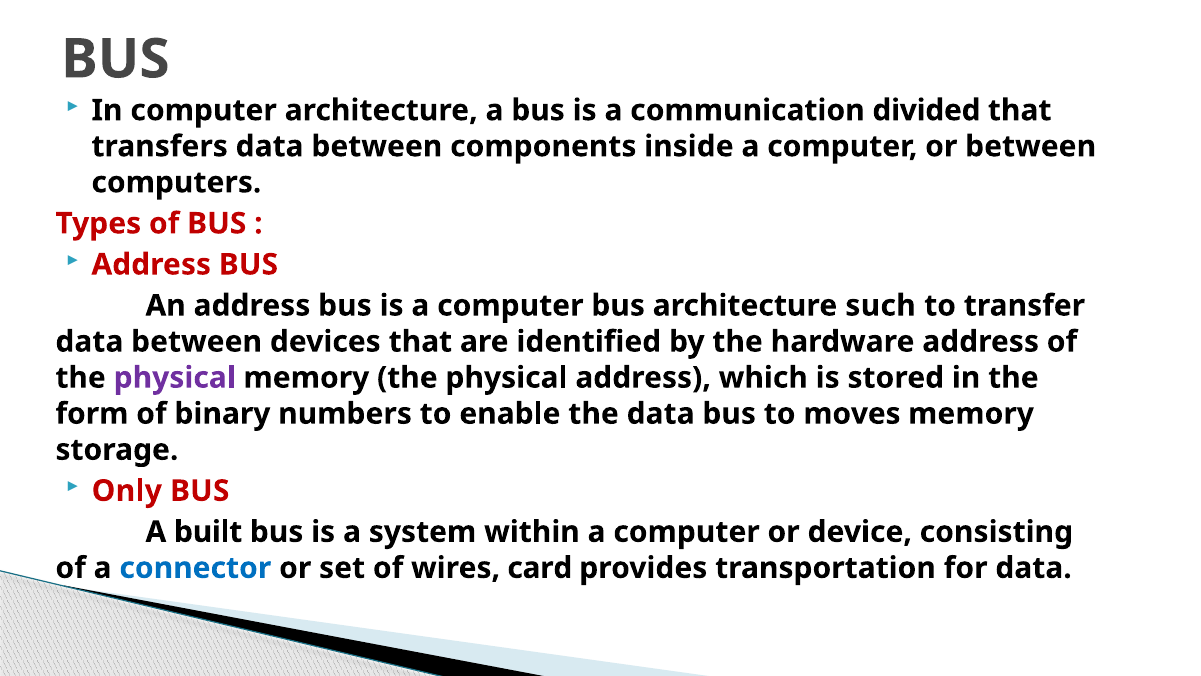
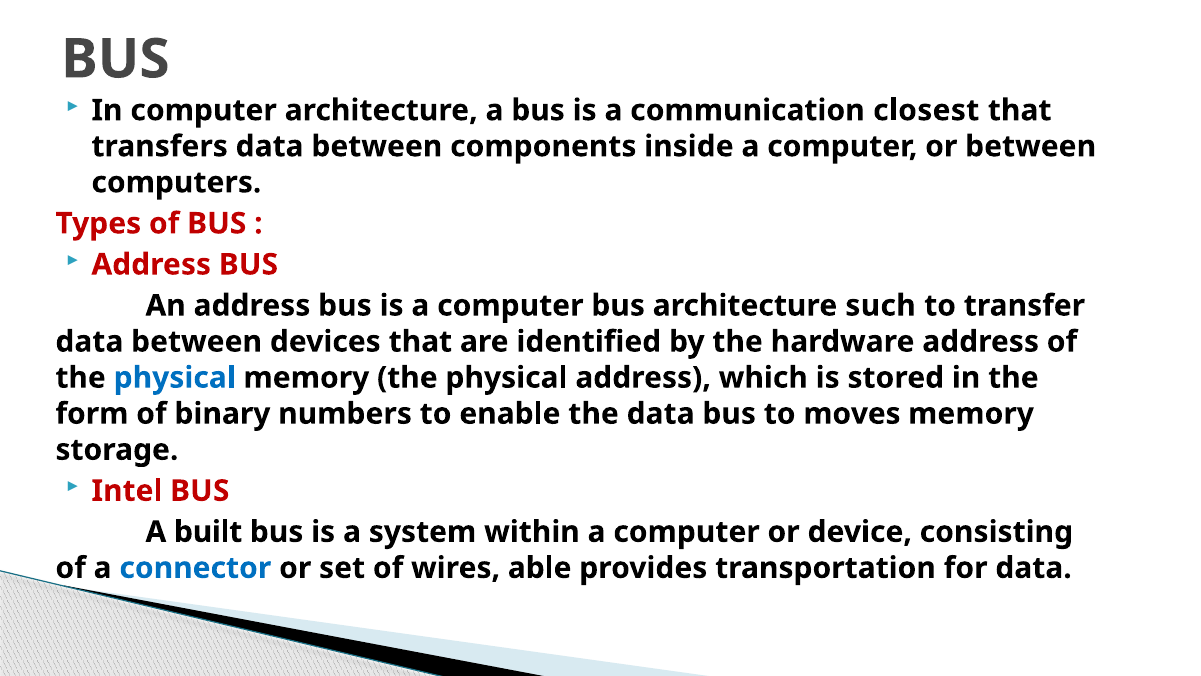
divided: divided -> closest
physical at (175, 378) colour: purple -> blue
Only: Only -> Intel
card: card -> able
